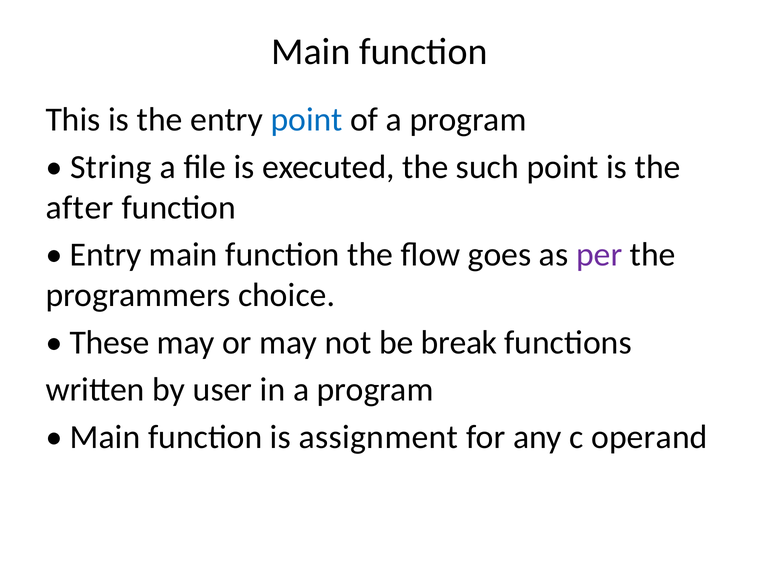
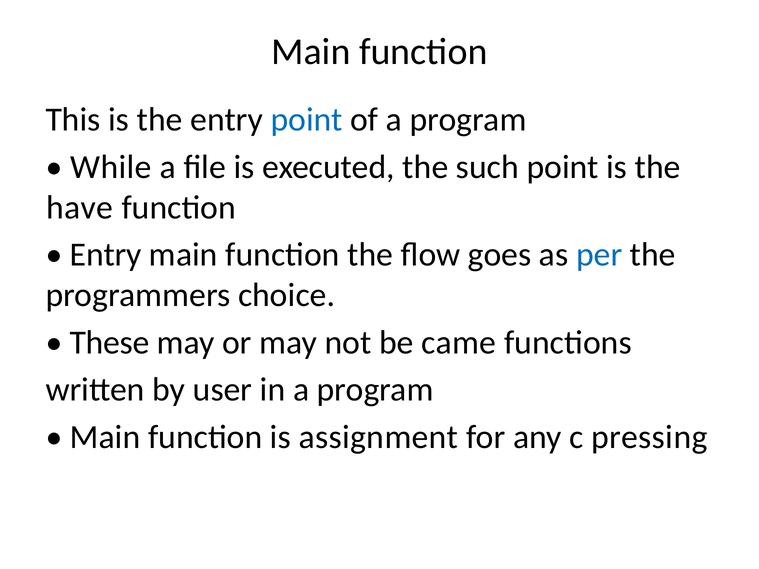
String: String -> While
after: after -> have
per colour: purple -> blue
break: break -> came
operand: operand -> pressing
